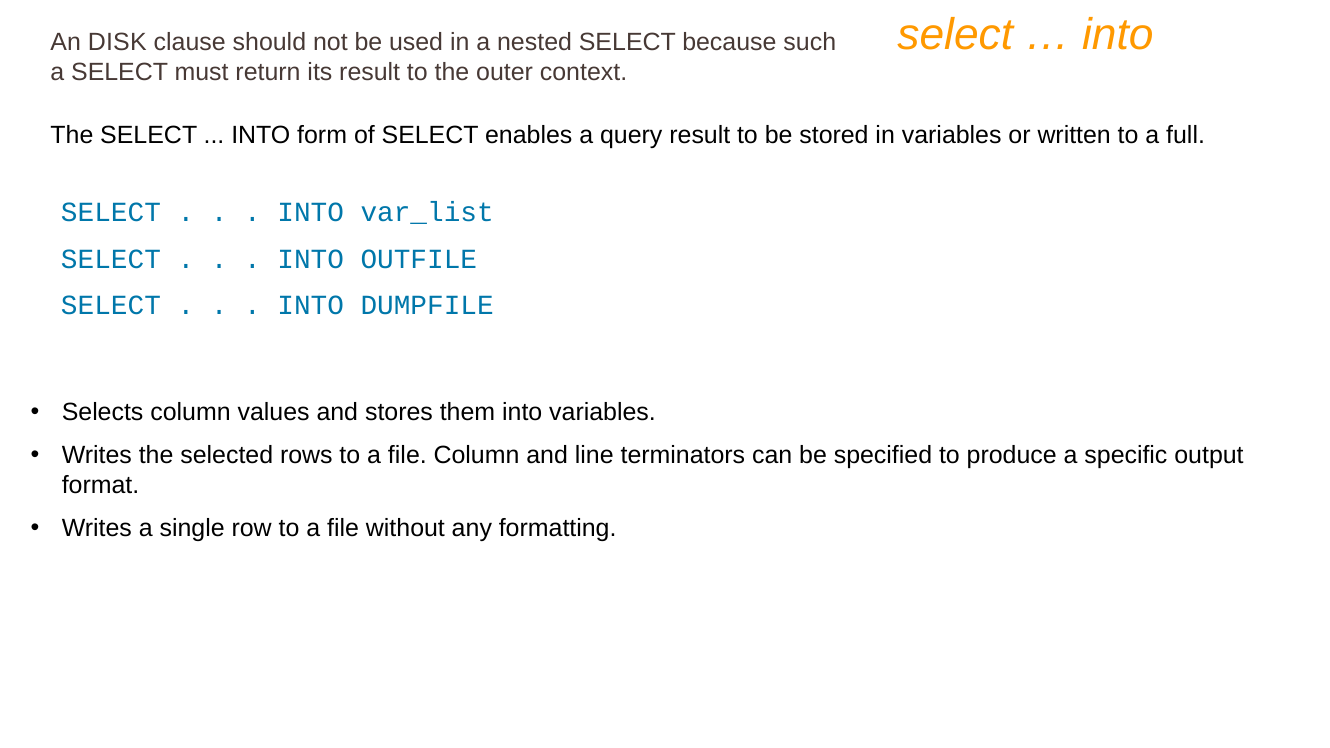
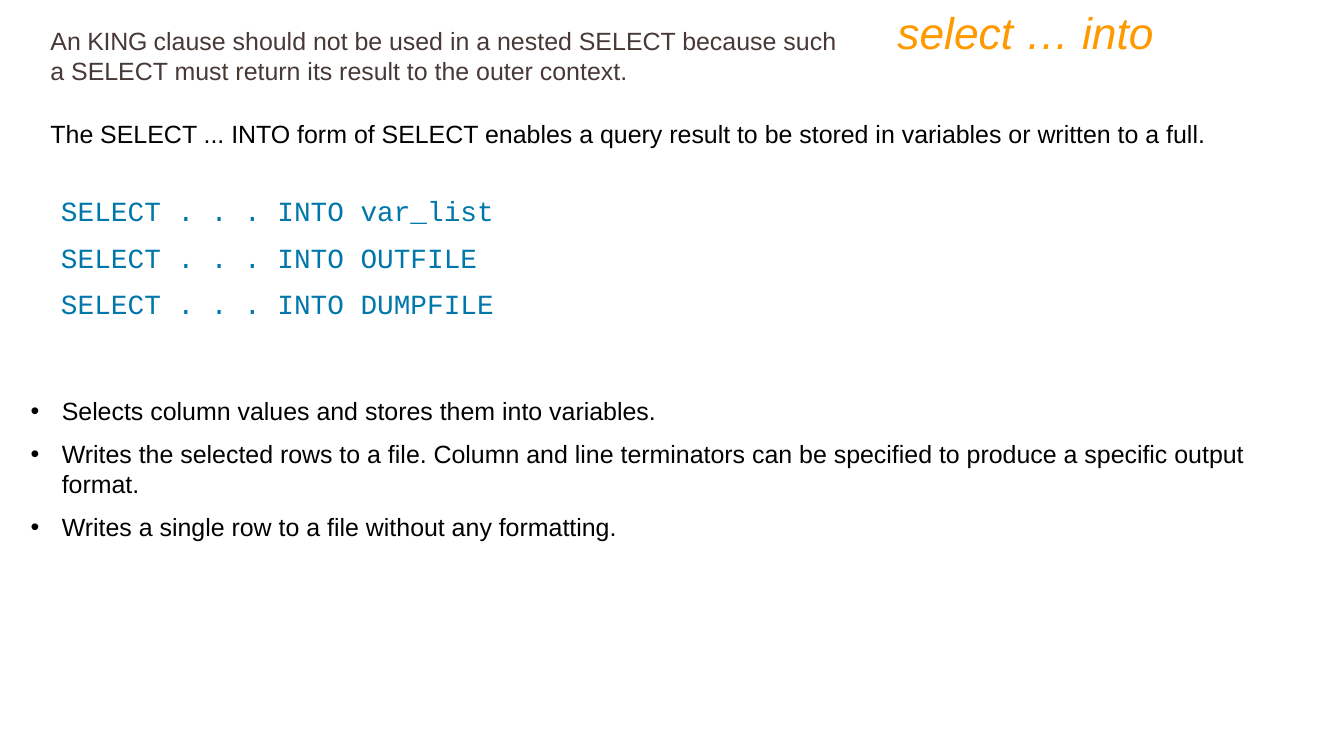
DISK: DISK -> KING
